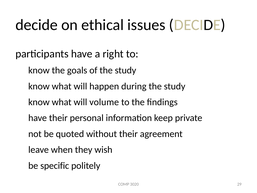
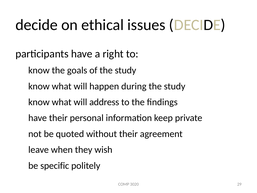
volume: volume -> address
